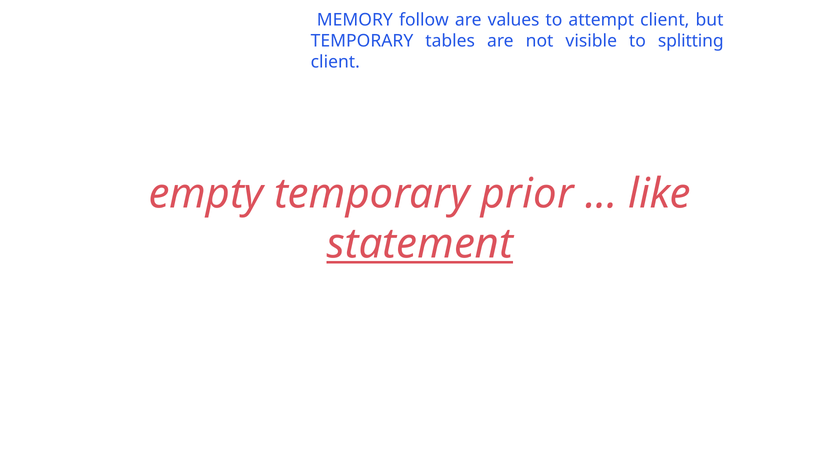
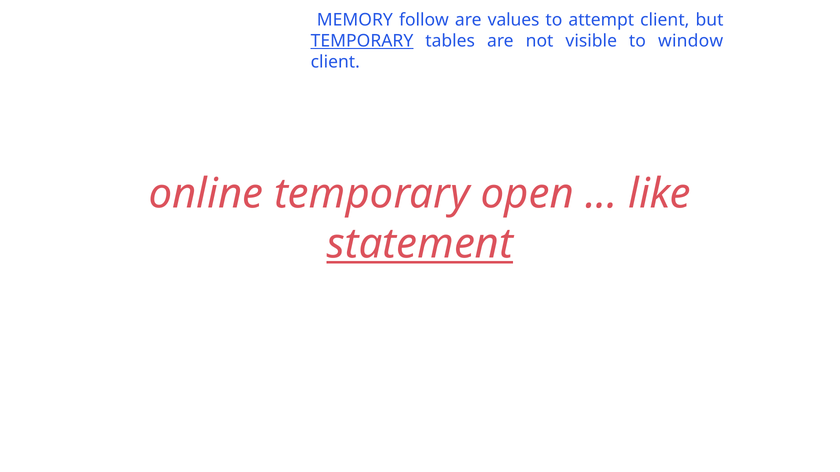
TEMPORARY at (362, 41) underline: none -> present
splitting: splitting -> window
empty: empty -> online
prior: prior -> open
